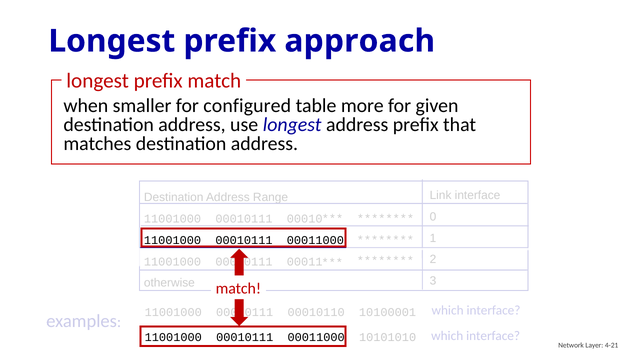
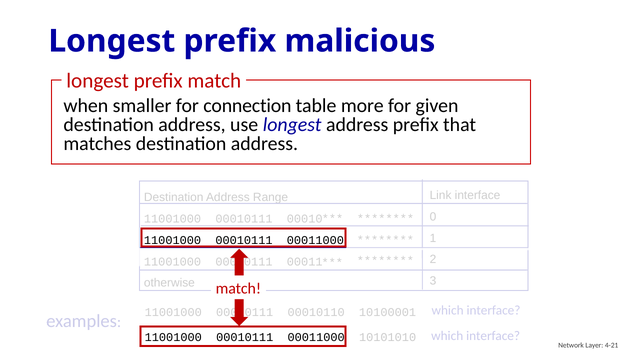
approach: approach -> malicious
configured: configured -> connection
